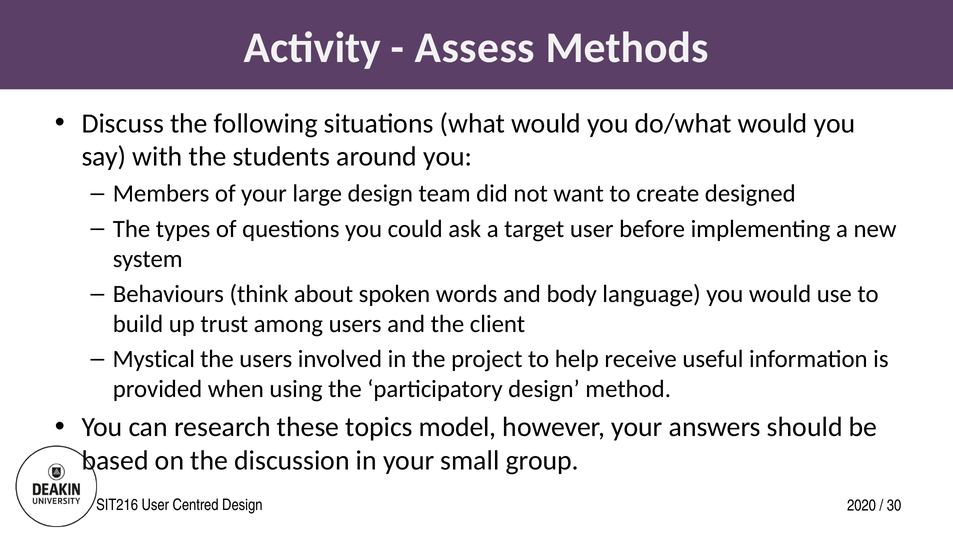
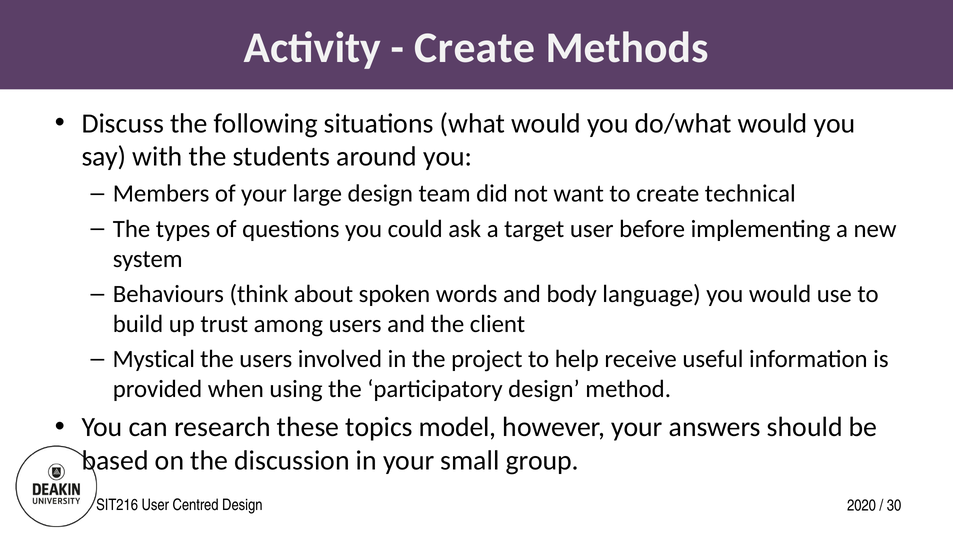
Assess at (475, 48): Assess -> Create
designed: designed -> technical
